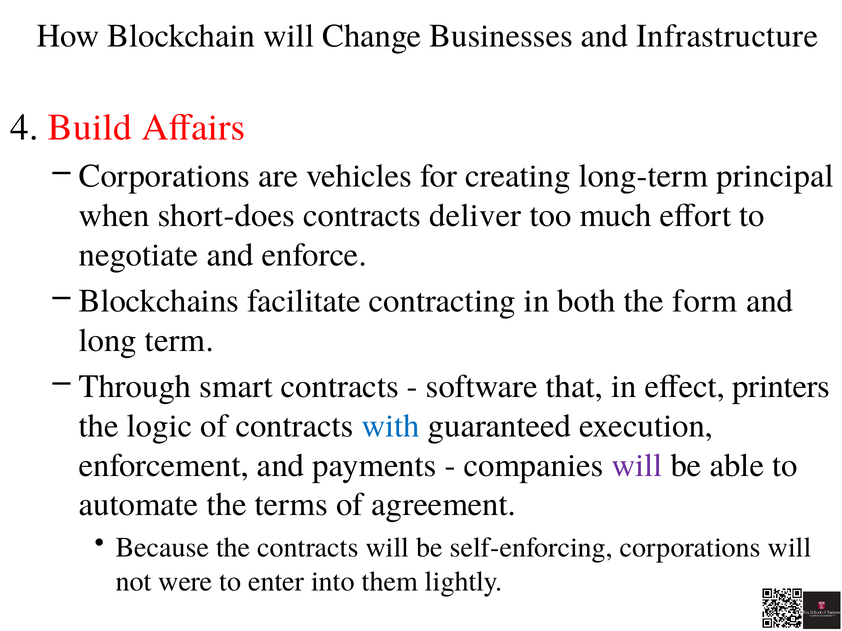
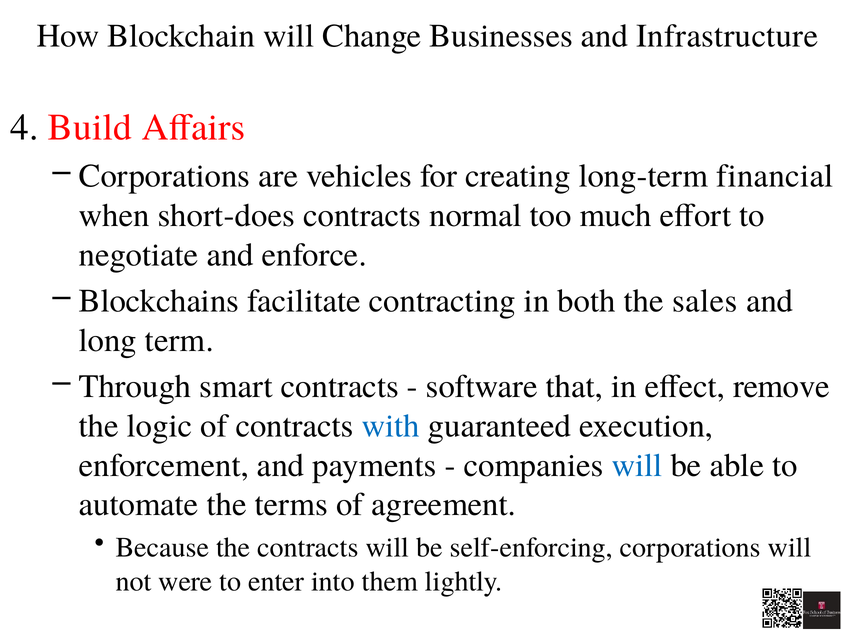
principal: principal -> financial
deliver: deliver -> normal
form: form -> sales
printers: printers -> remove
will at (637, 466) colour: purple -> blue
